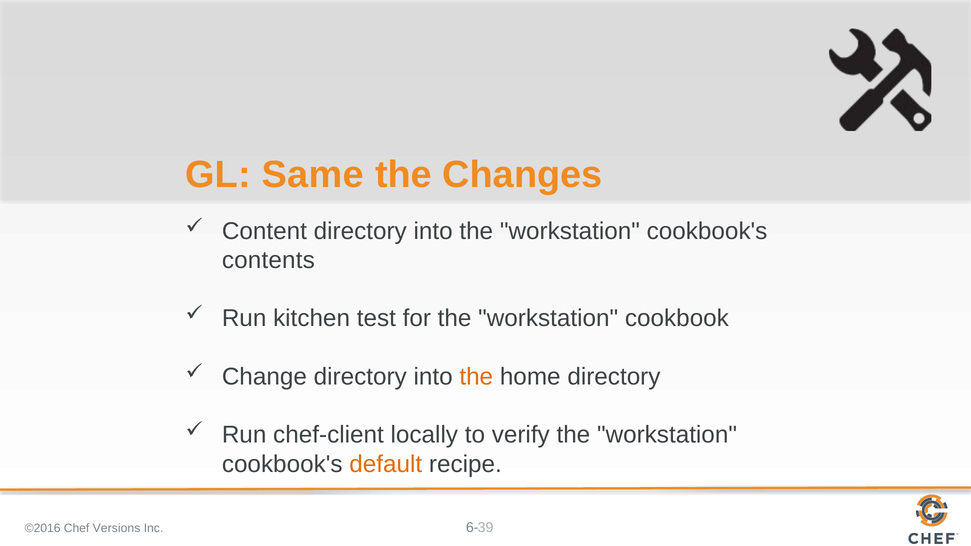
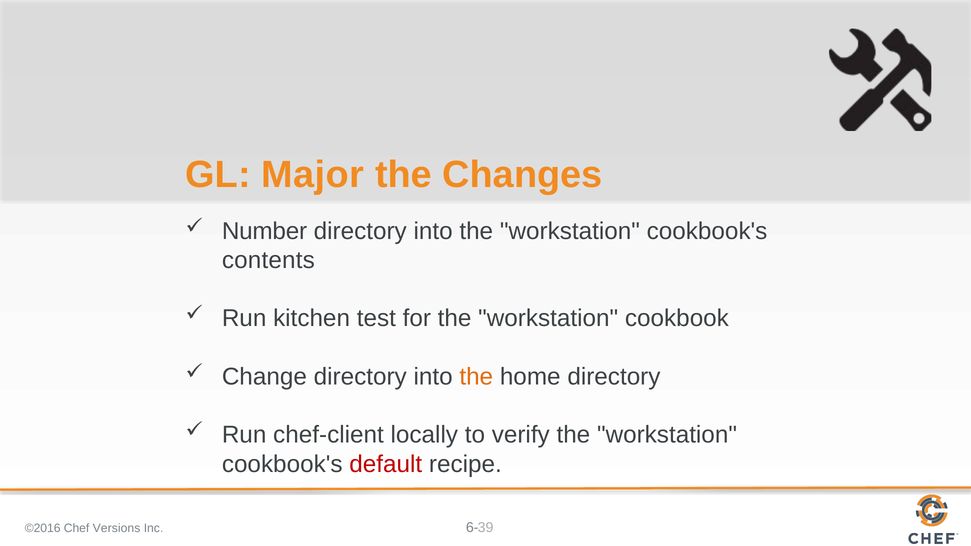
Same: Same -> Major
Content: Content -> Number
default colour: orange -> red
